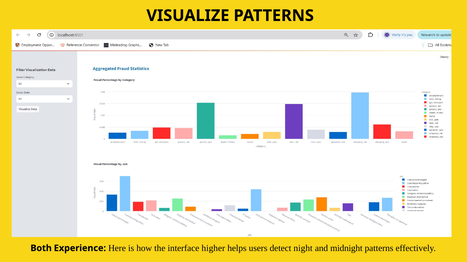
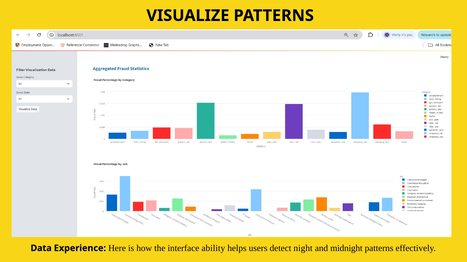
Both: Both -> Data
higher: higher -> ability
